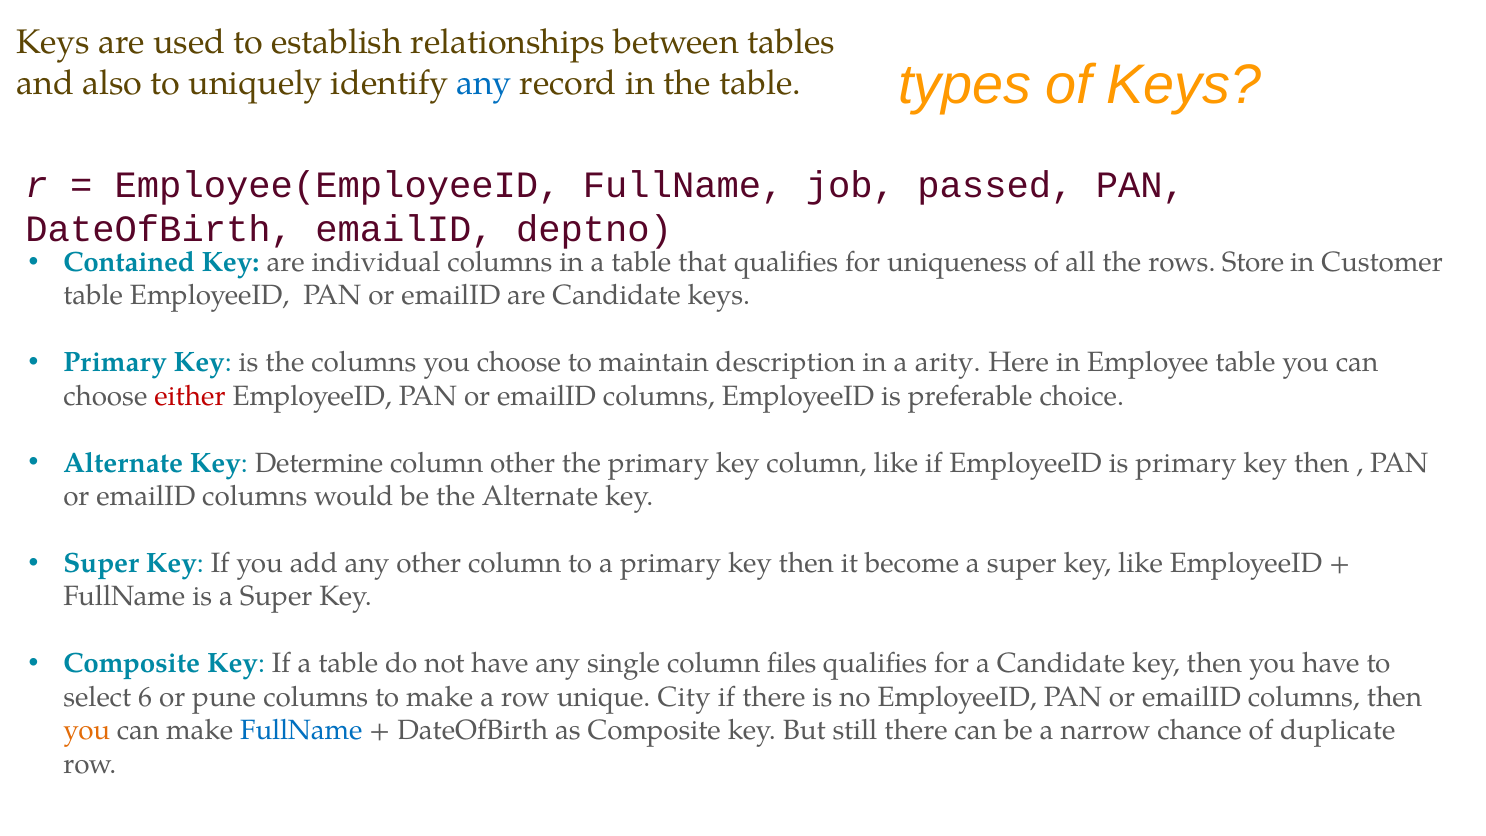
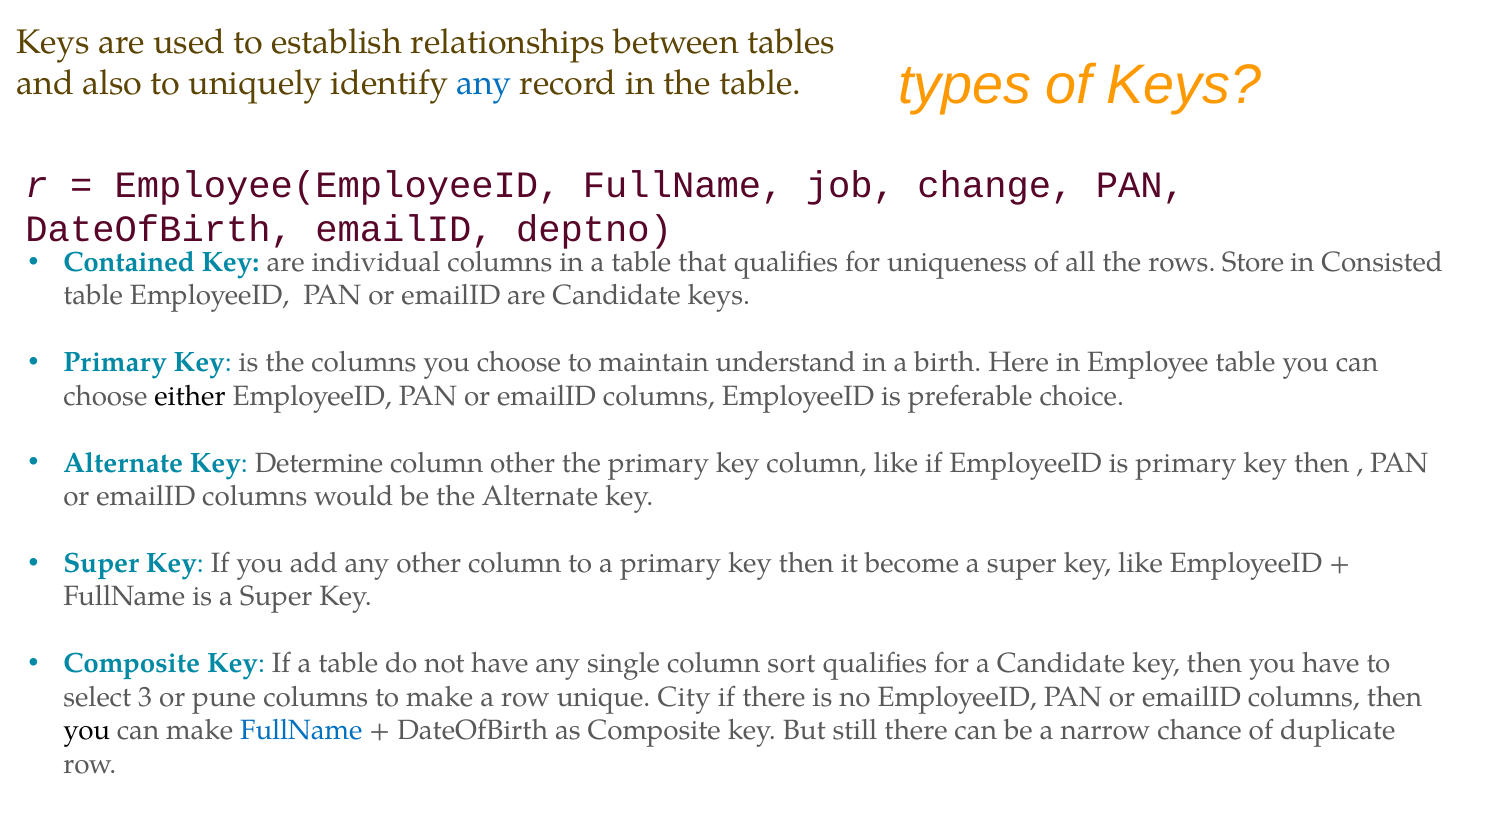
passed: passed -> change
Customer: Customer -> Consisted
description: description -> understand
arity: arity -> birth
either colour: red -> black
files: files -> sort
6: 6 -> 3
you at (87, 730) colour: orange -> black
